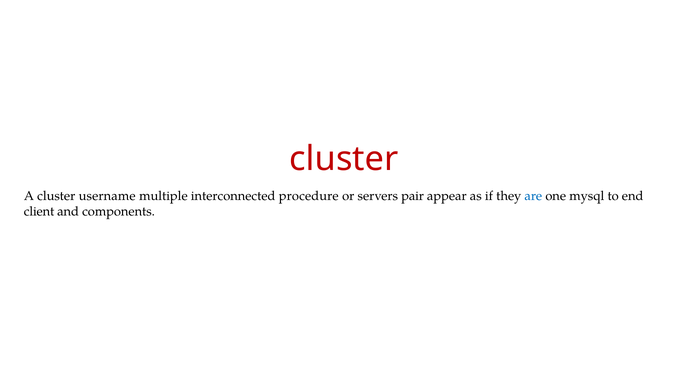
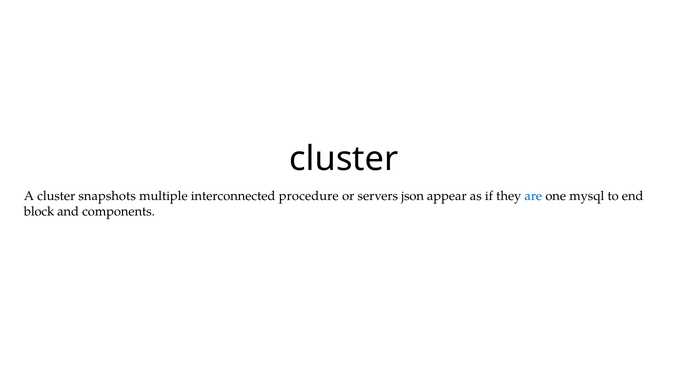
cluster at (344, 159) colour: red -> black
username: username -> snapshots
pair: pair -> json
client: client -> block
